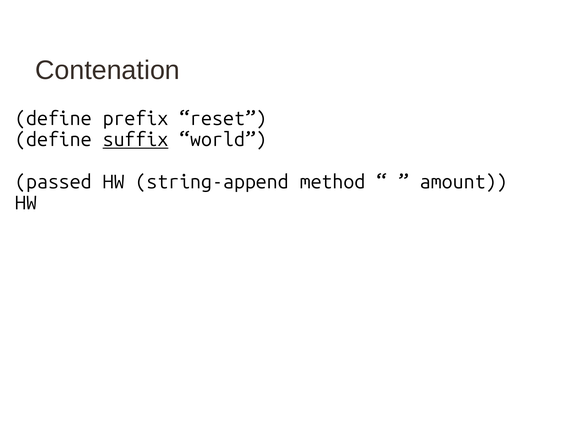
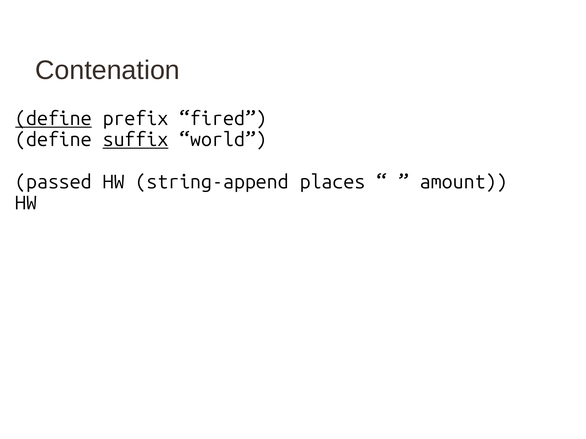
define at (54, 119) underline: none -> present
reset: reset -> fired
method: method -> places
